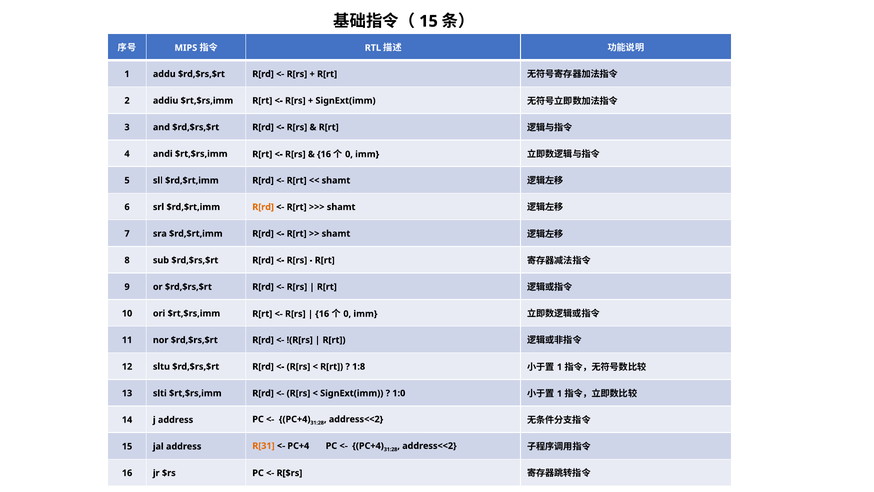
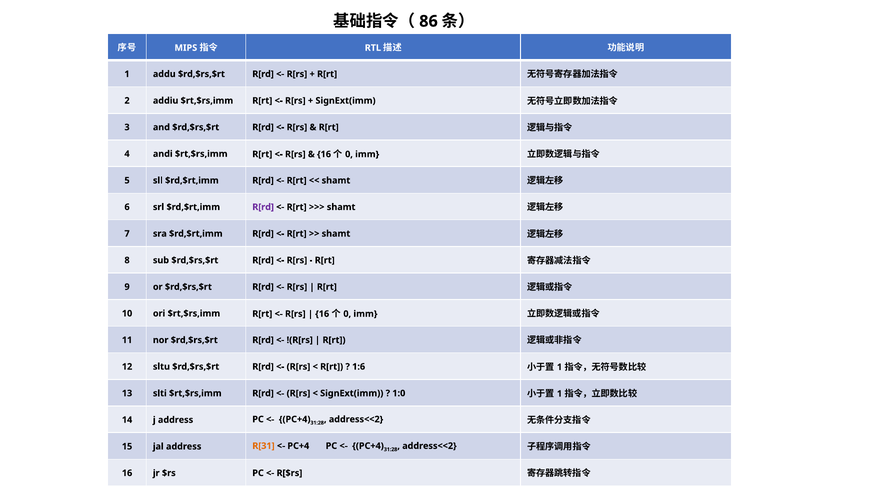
15 at (429, 21): 15 -> 86
R[rd at (263, 207) colour: orange -> purple
1:8: 1:8 -> 1:6
